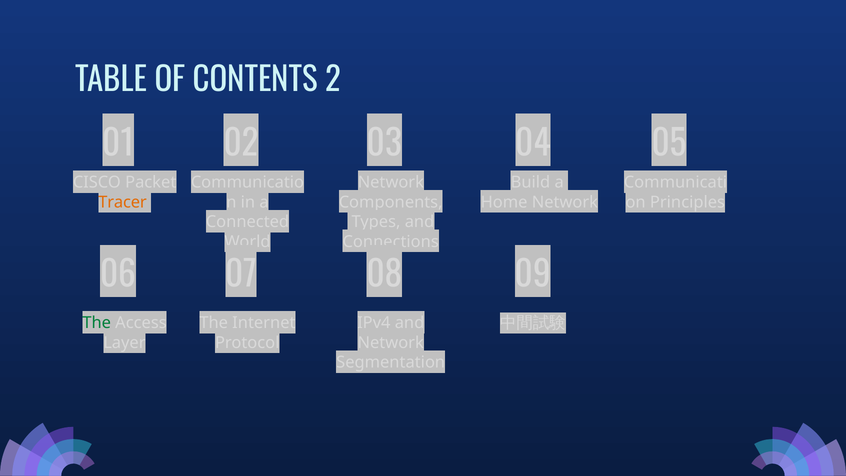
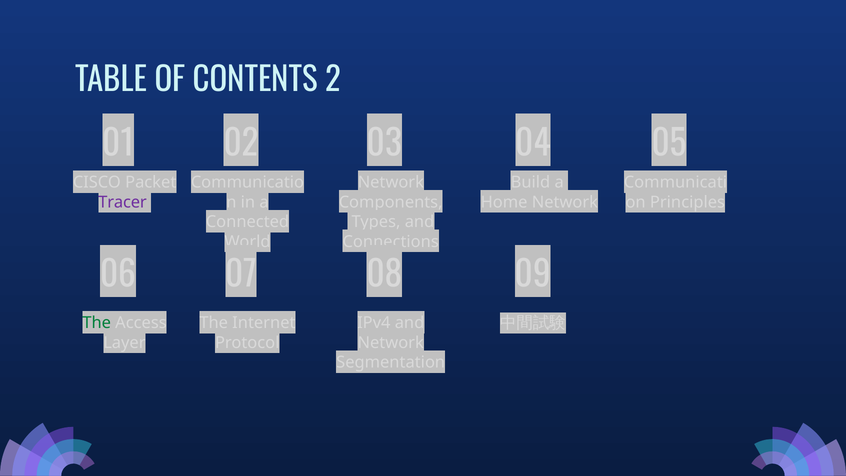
Tracer colour: orange -> purple
